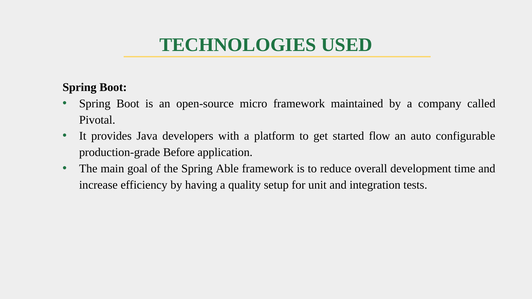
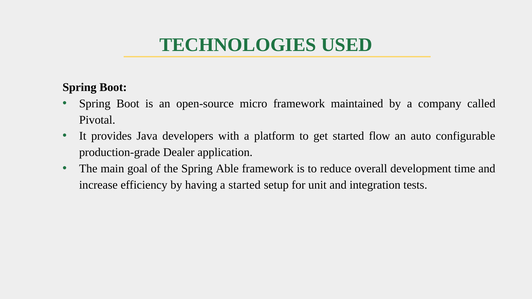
Before: Before -> Dealer
a quality: quality -> started
